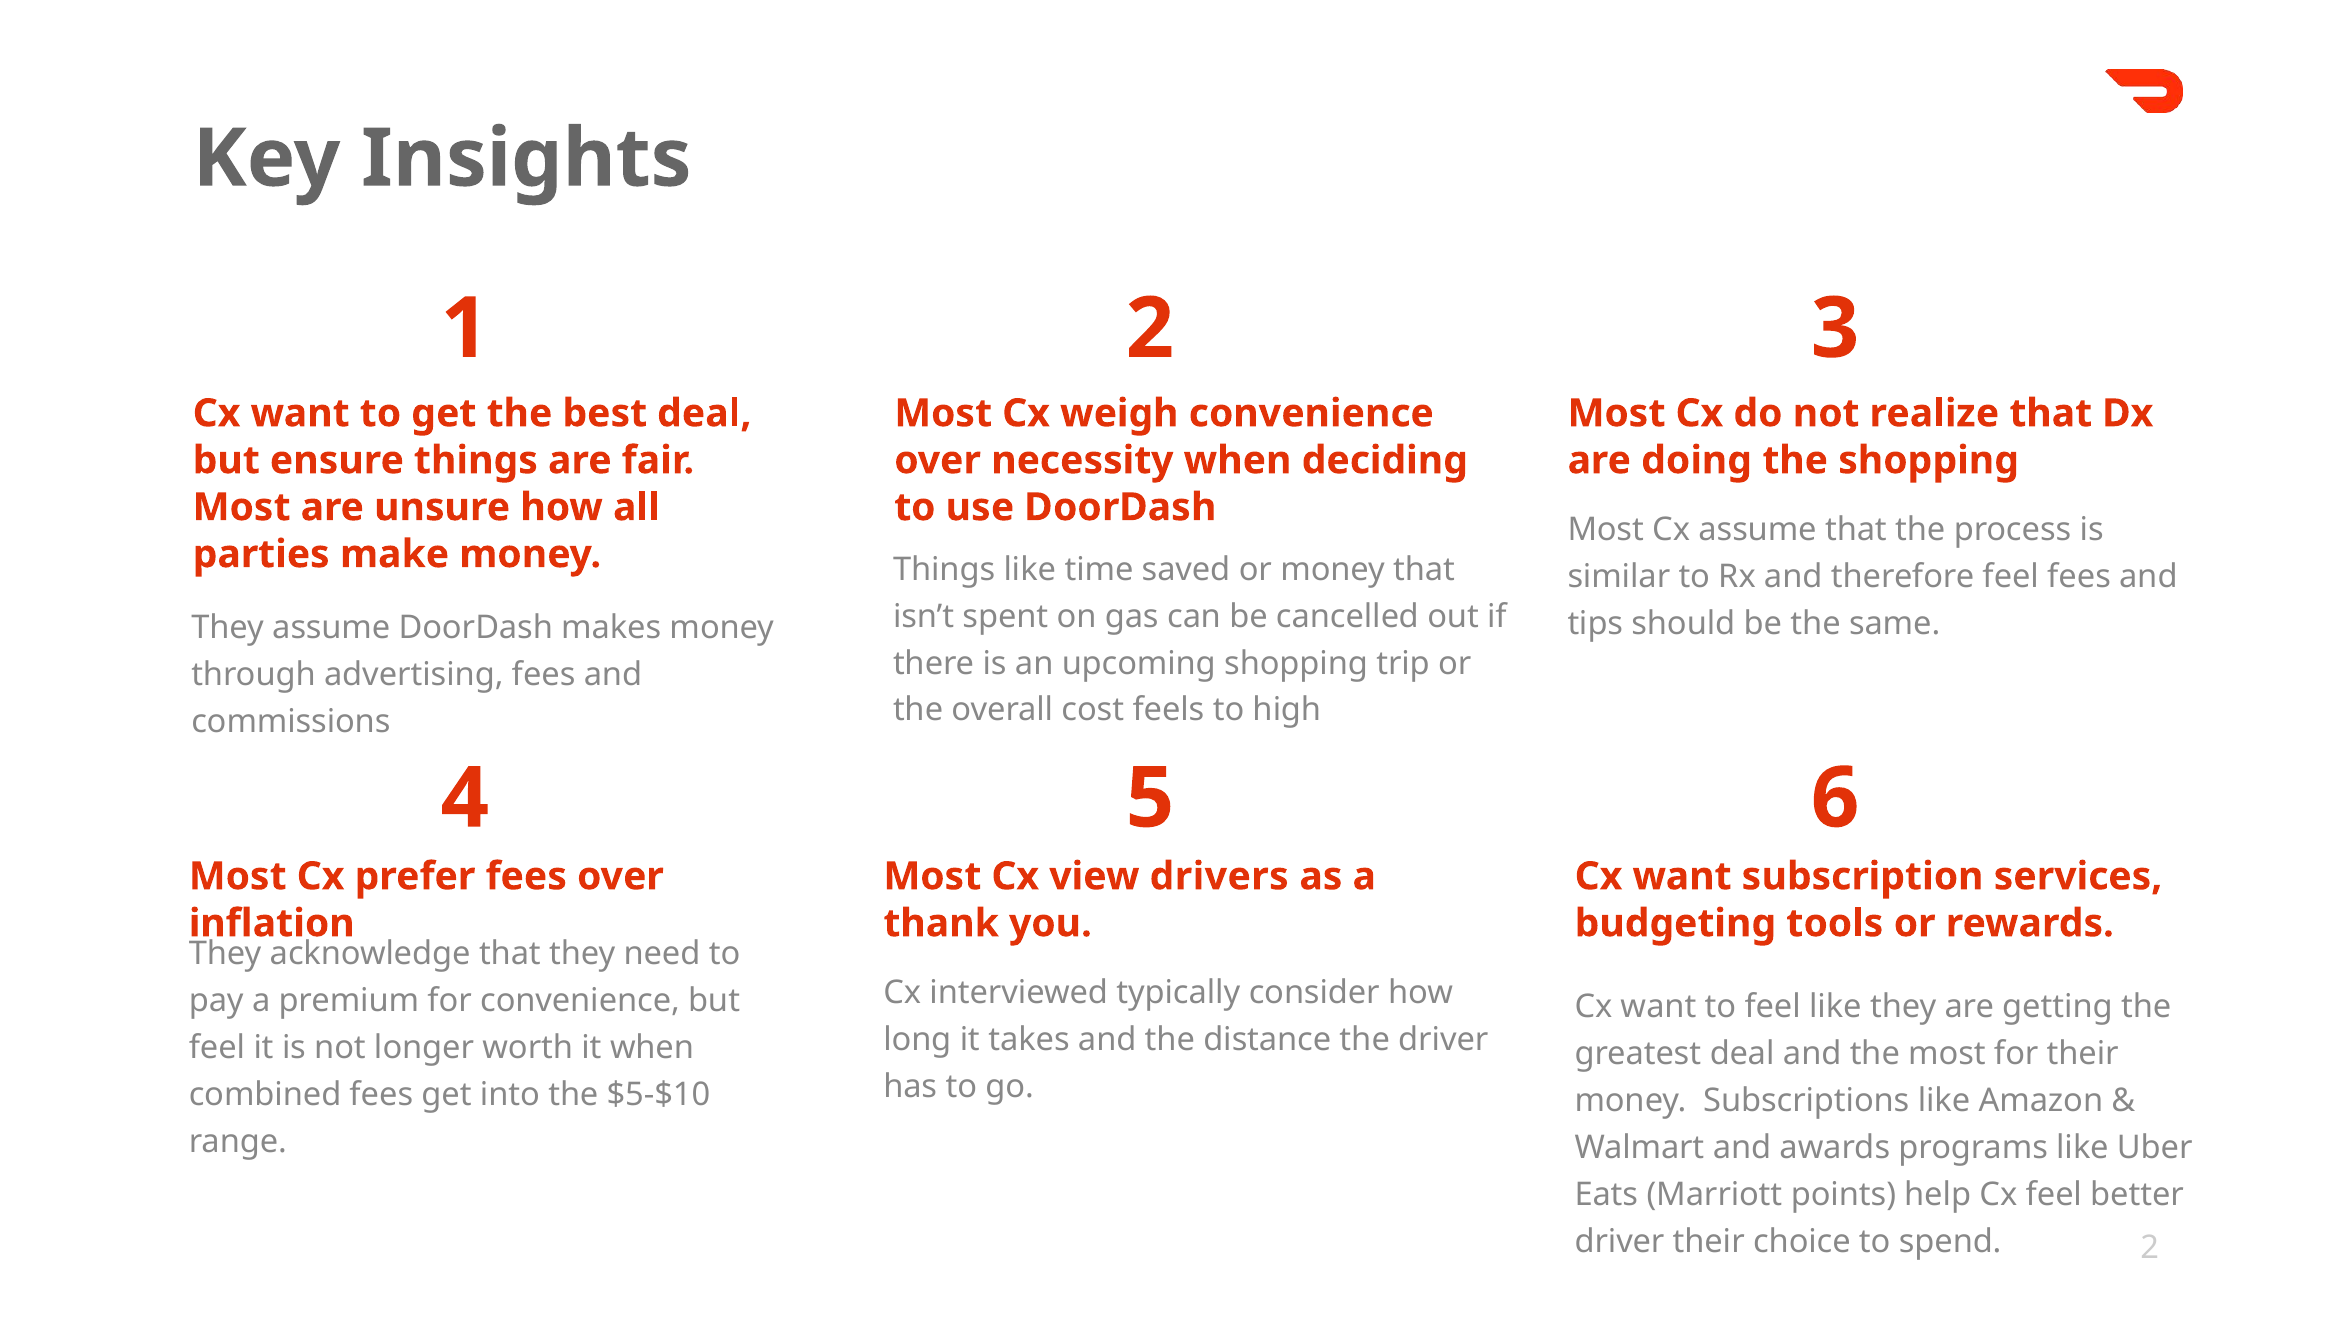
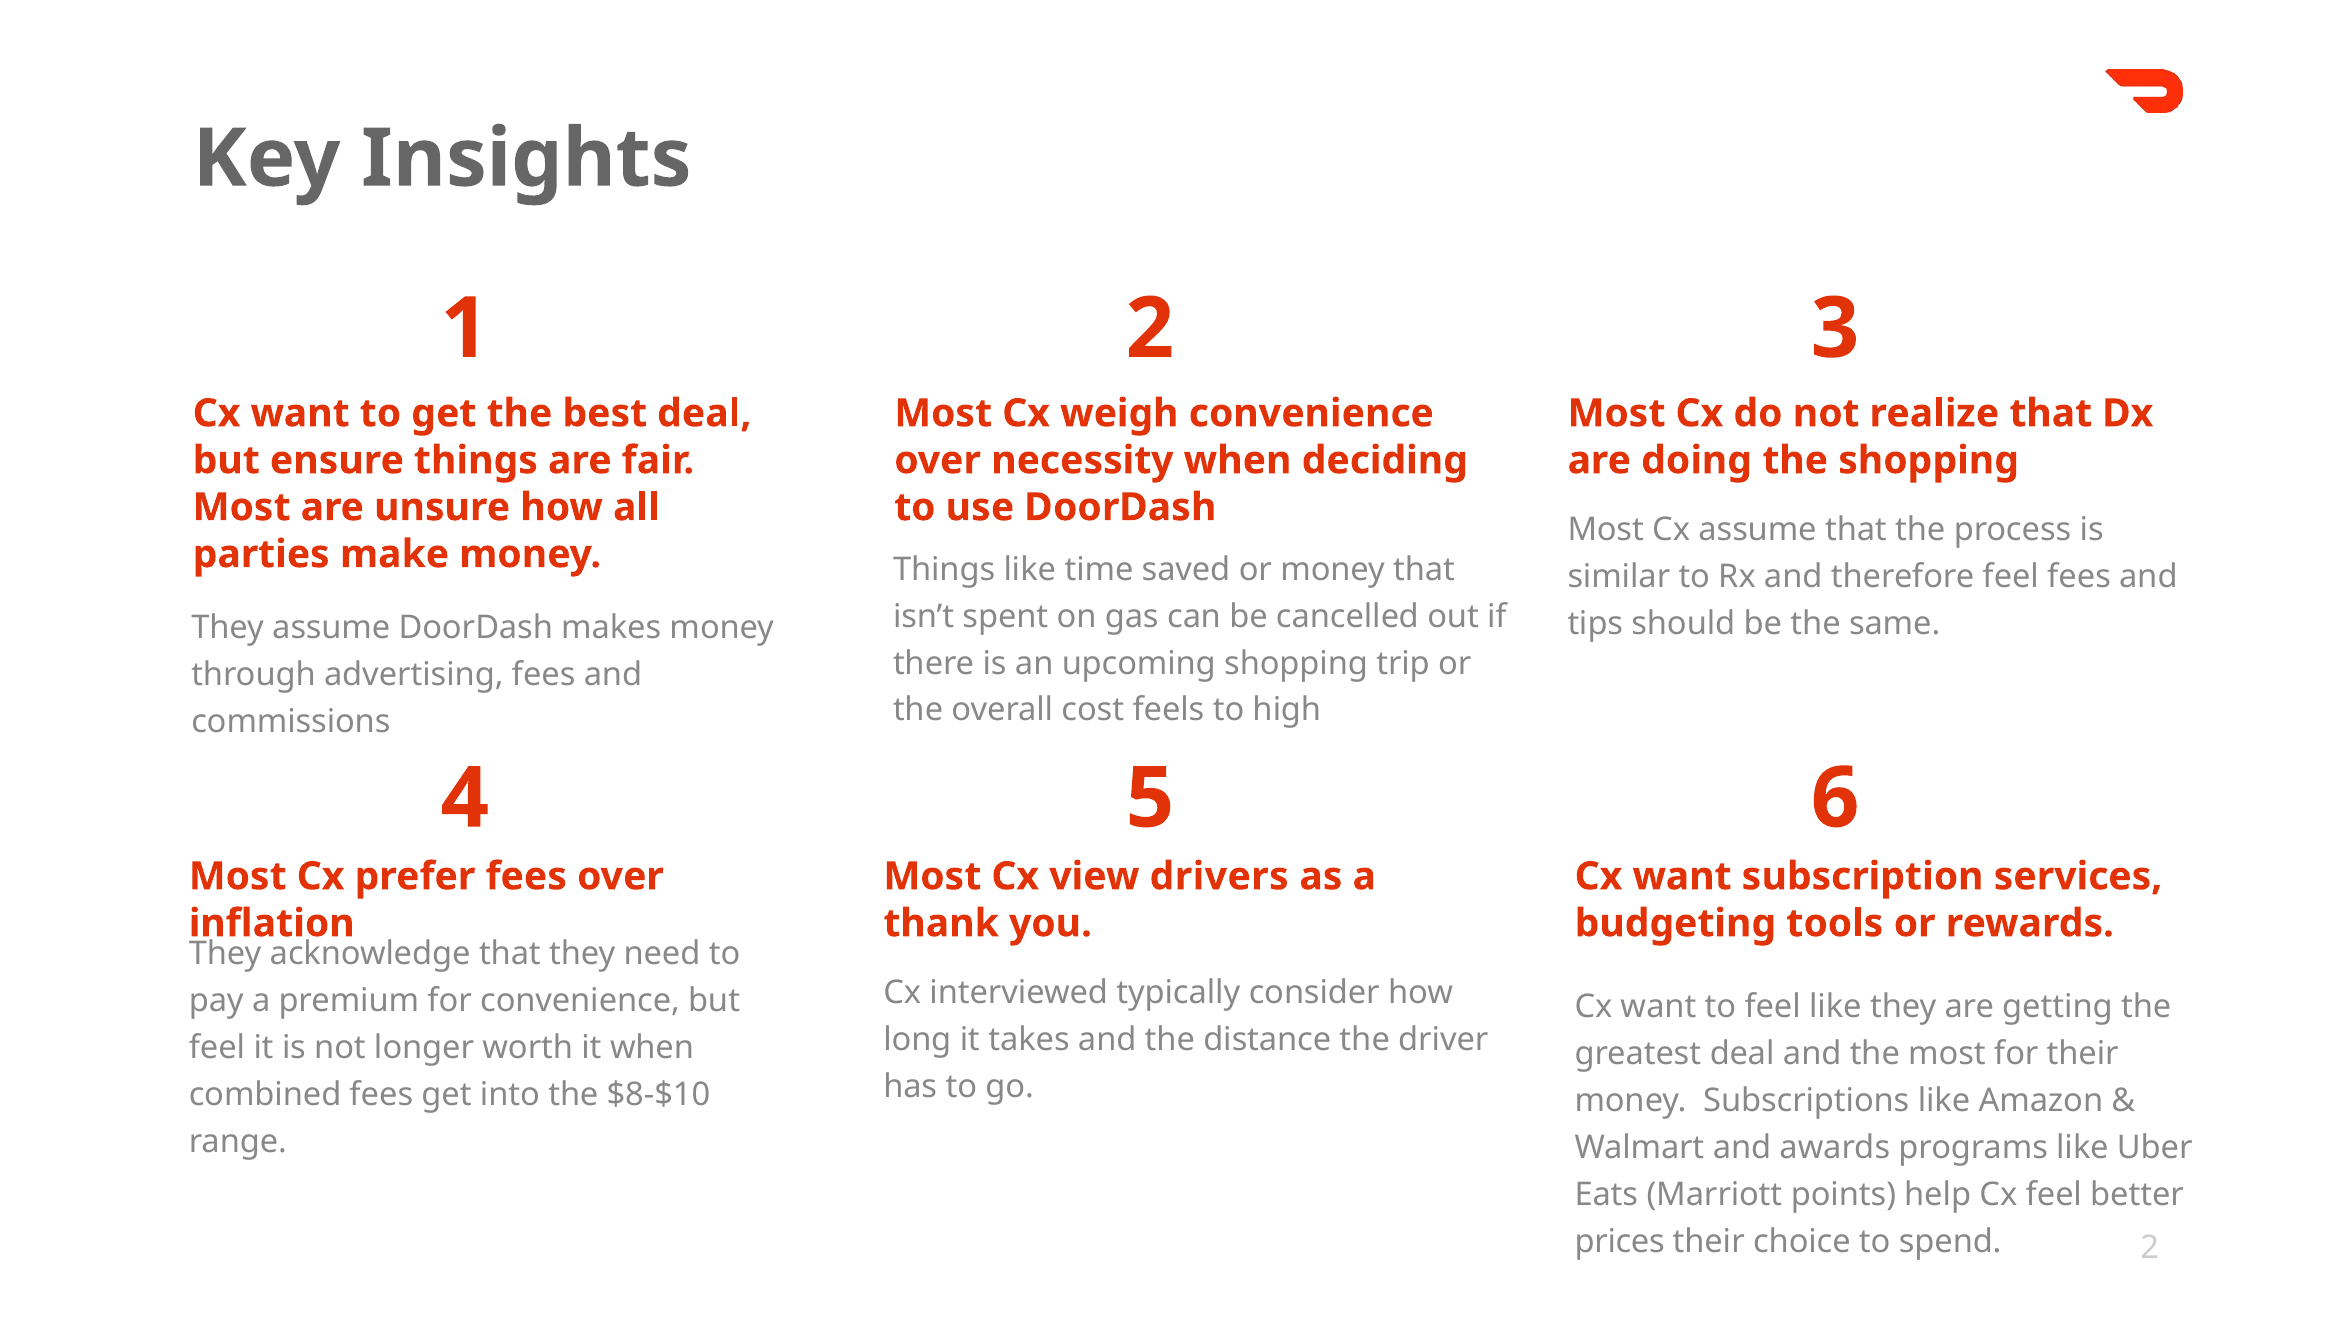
$5-$10: $5-$10 -> $8-$10
driver at (1620, 1242): driver -> prices
